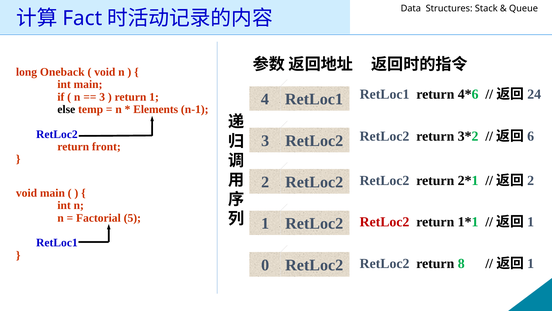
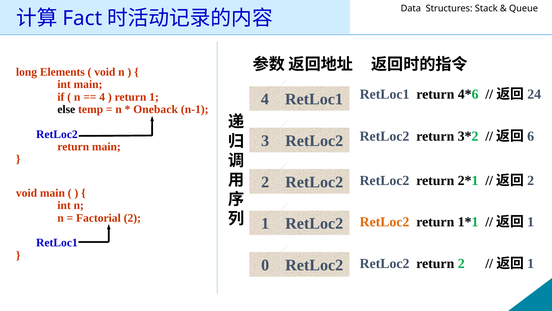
Oneback: Oneback -> Elements
3 at (102, 97): 3 -> 4
Elements: Elements -> Oneback
return front: front -> main
Factorial 5: 5 -> 2
RetLoc2 at (385, 222) colour: red -> orange
return 8: 8 -> 2
